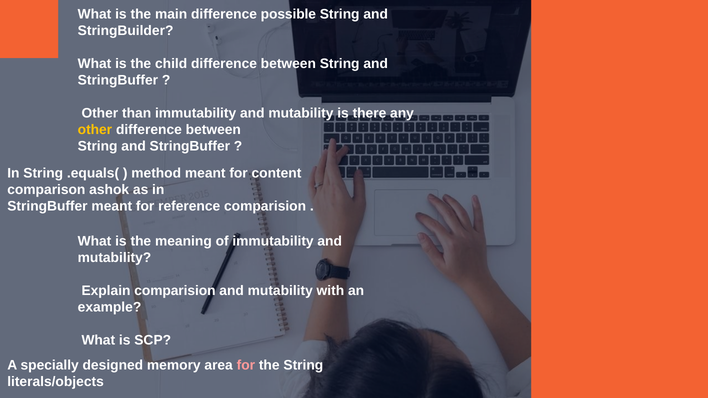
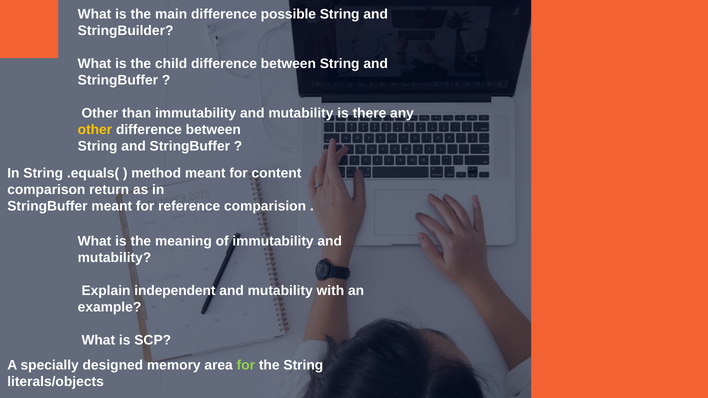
ashok: ashok -> return
Explain comparision: comparision -> independent
for at (246, 365) colour: pink -> light green
